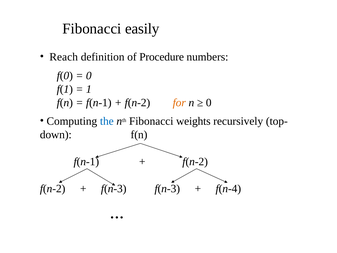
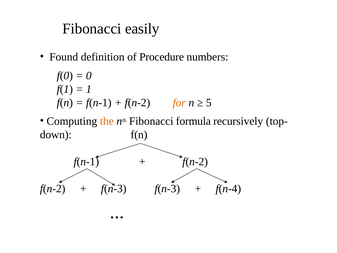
Reach: Reach -> Found
0 at (209, 102): 0 -> 5
the colour: blue -> orange
weights: weights -> formula
